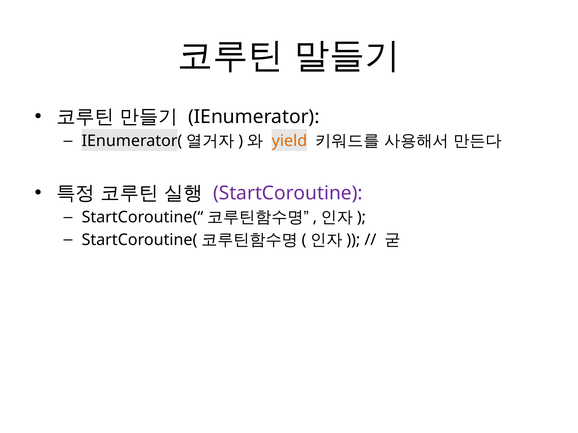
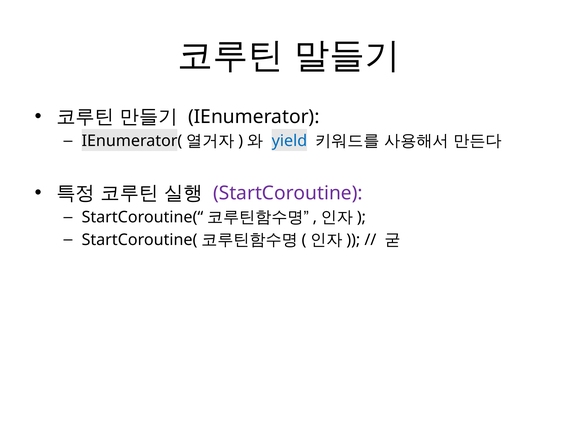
yield colour: orange -> blue
